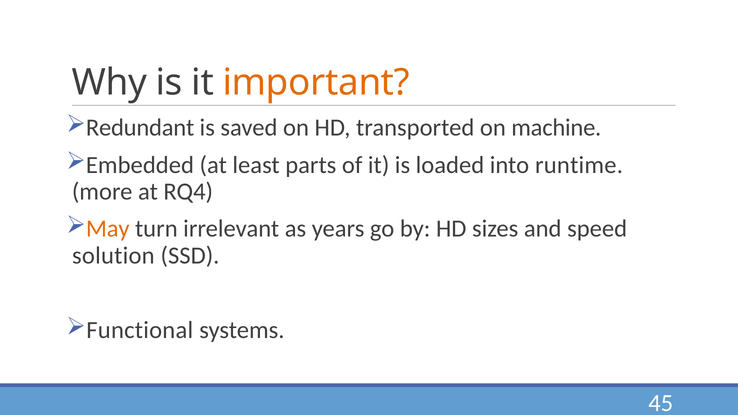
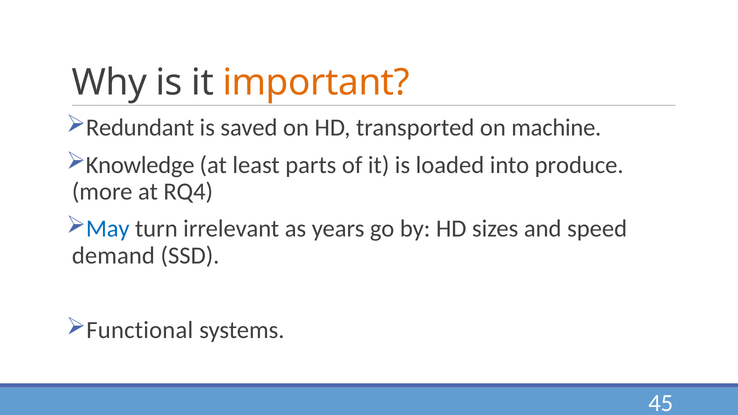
Embedded: Embedded -> Knowledge
runtime: runtime -> produce
May colour: orange -> blue
solution: solution -> demand
